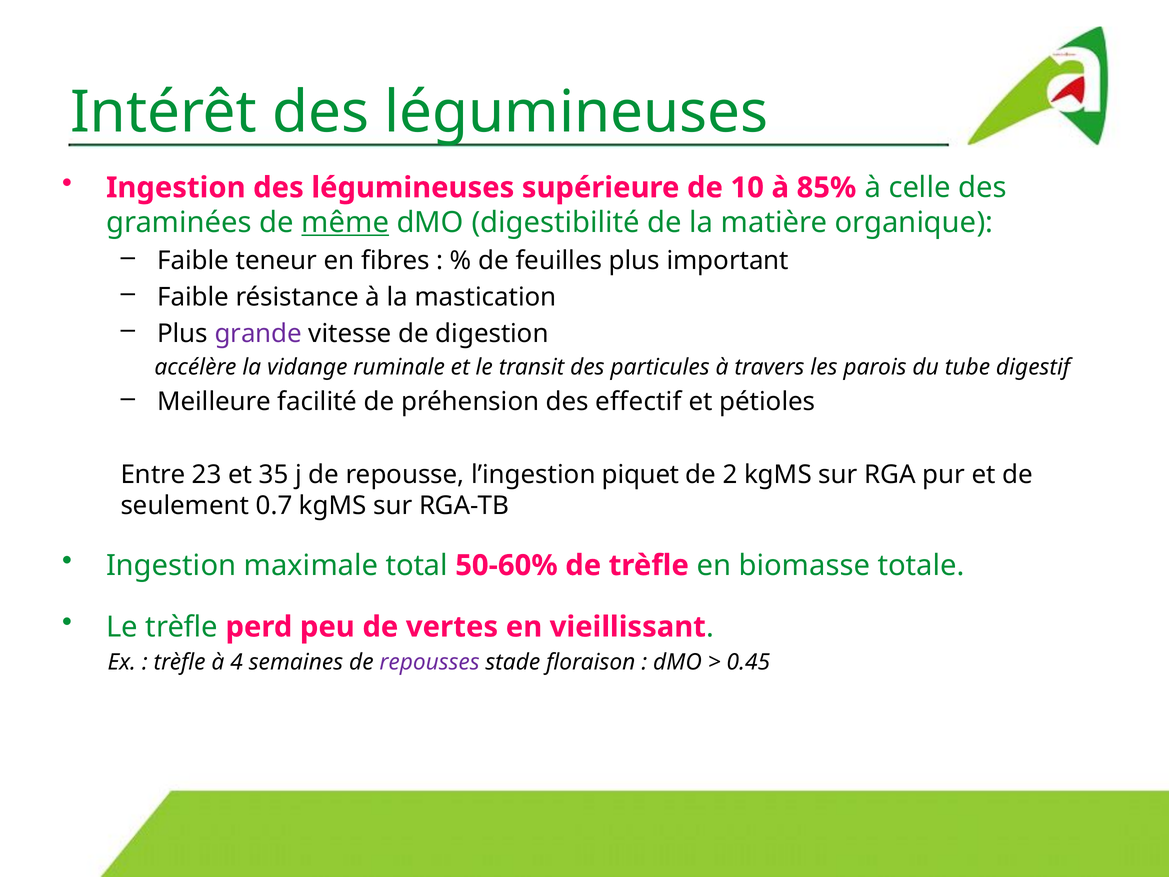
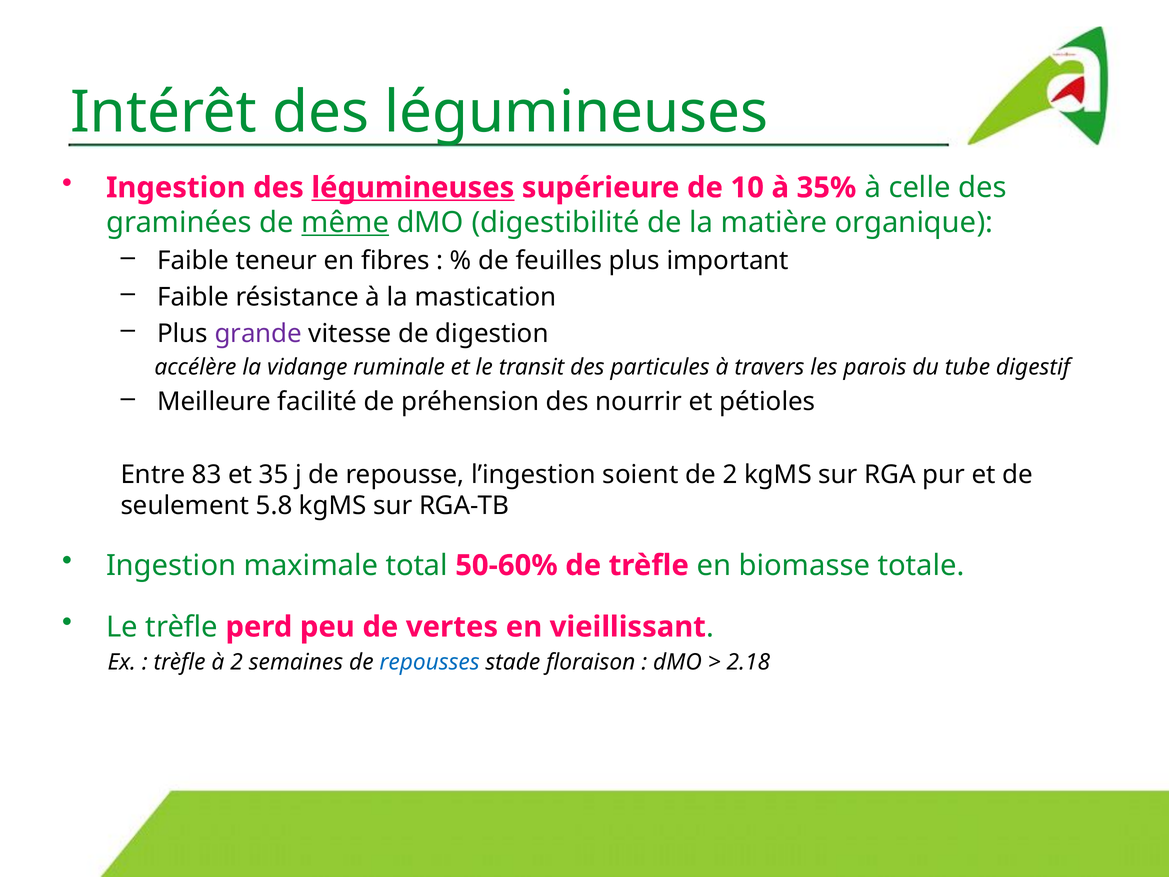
légumineuses at (413, 188) underline: none -> present
85%: 85% -> 35%
effectif: effectif -> nourrir
23: 23 -> 83
piquet: piquet -> soient
0.7: 0.7 -> 5.8
à 4: 4 -> 2
repousses colour: purple -> blue
0.45: 0.45 -> 2.18
